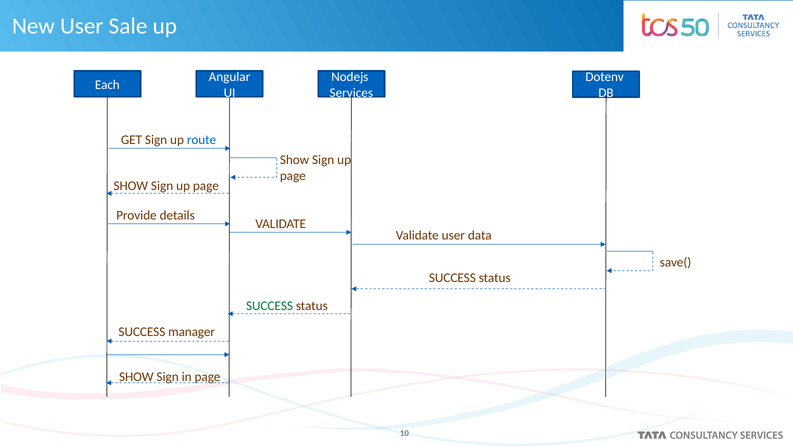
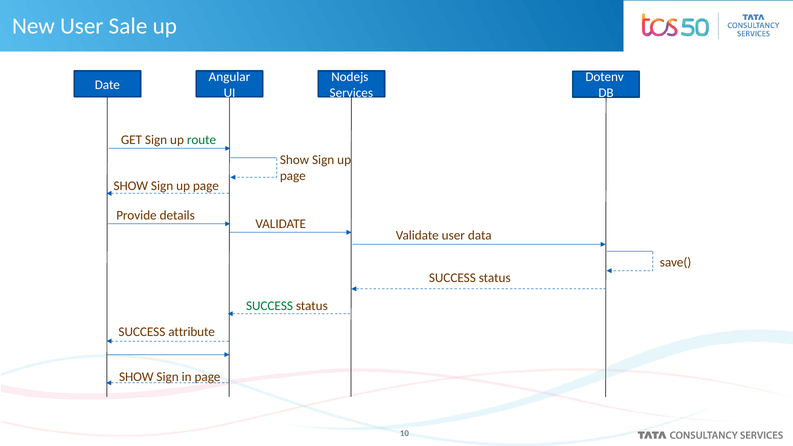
Each: Each -> Date
route colour: blue -> green
manager: manager -> attribute
